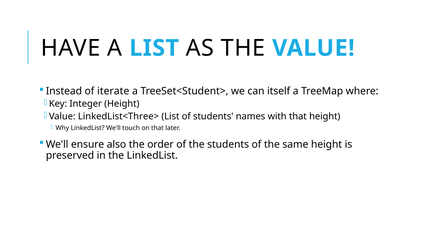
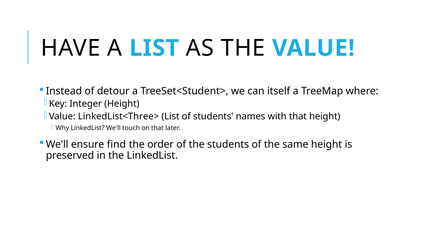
iterate: iterate -> detour
also: also -> find
